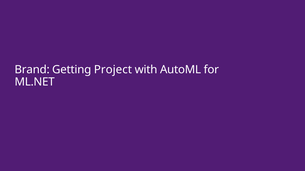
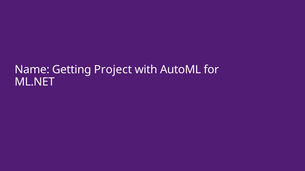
Brand: Brand -> Name
